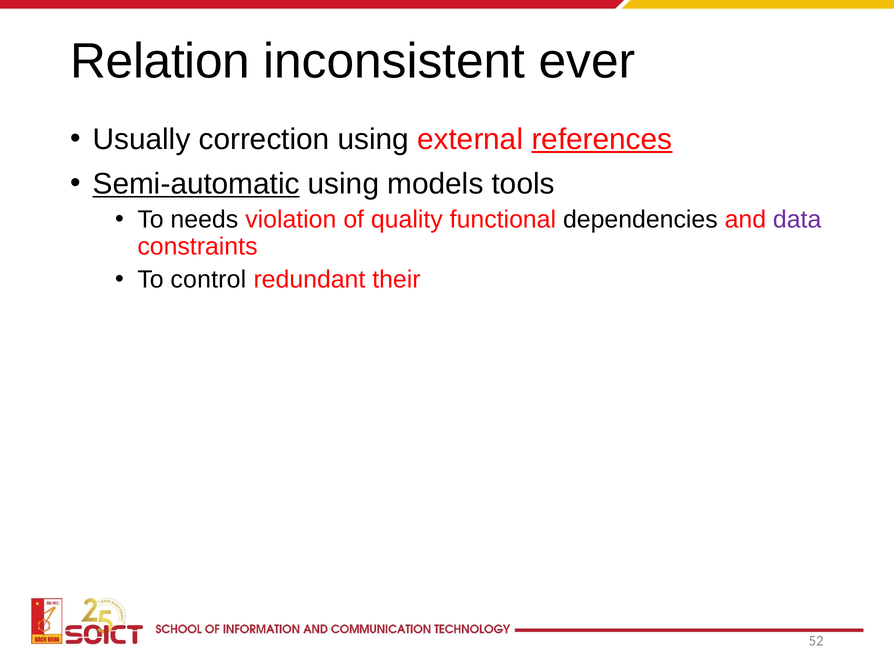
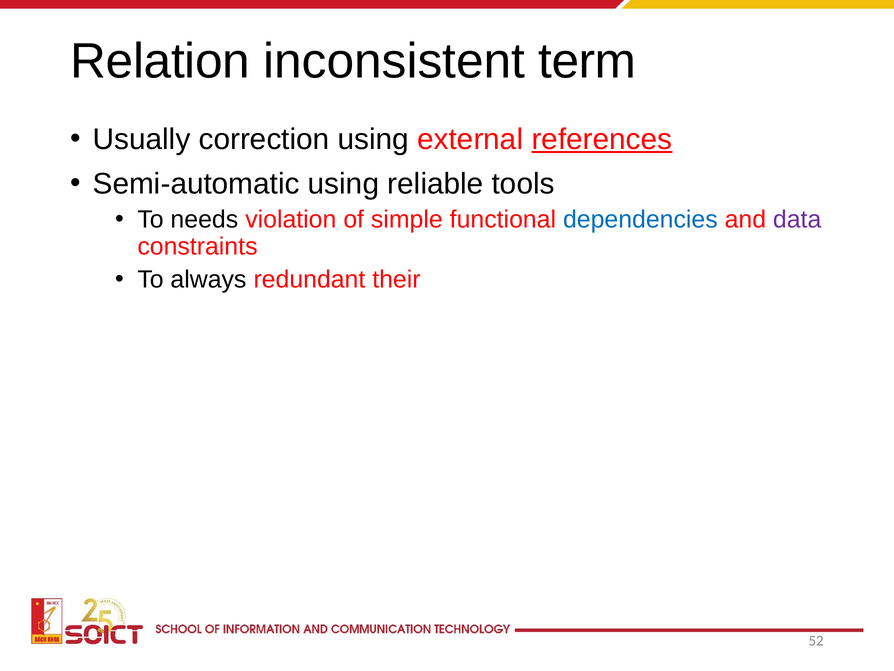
ever: ever -> term
Semi-automatic underline: present -> none
models: models -> reliable
quality: quality -> simple
dependencies colour: black -> blue
control: control -> always
